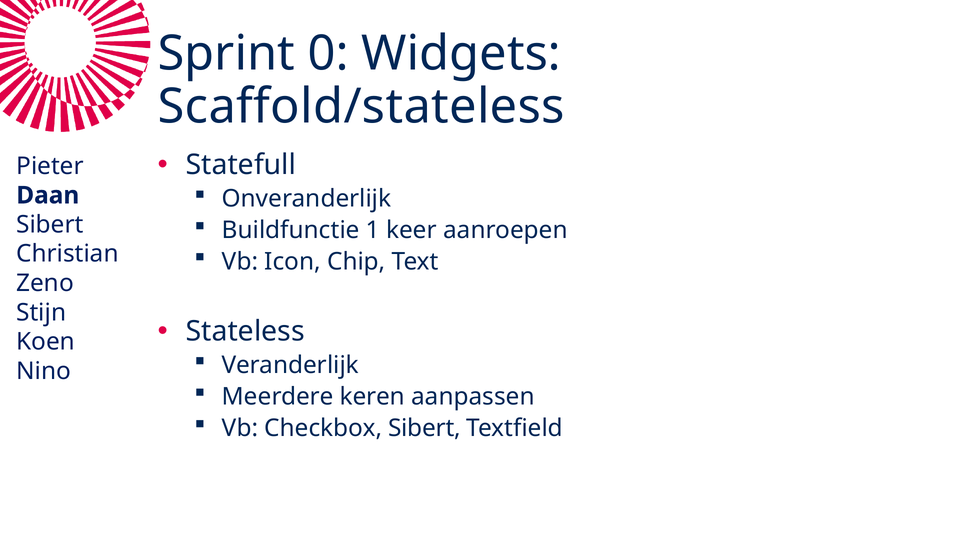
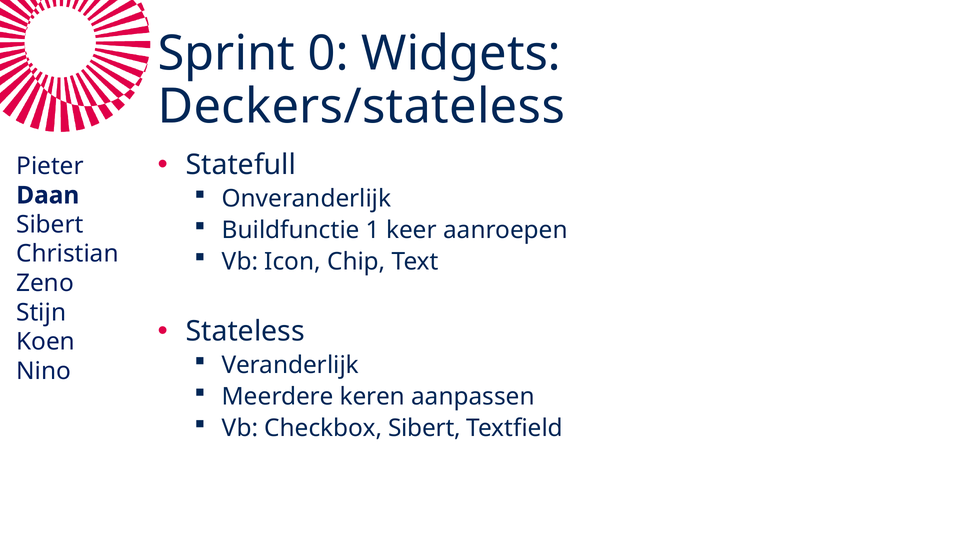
Scaffold/stateless: Scaffold/stateless -> Deckers/stateless
